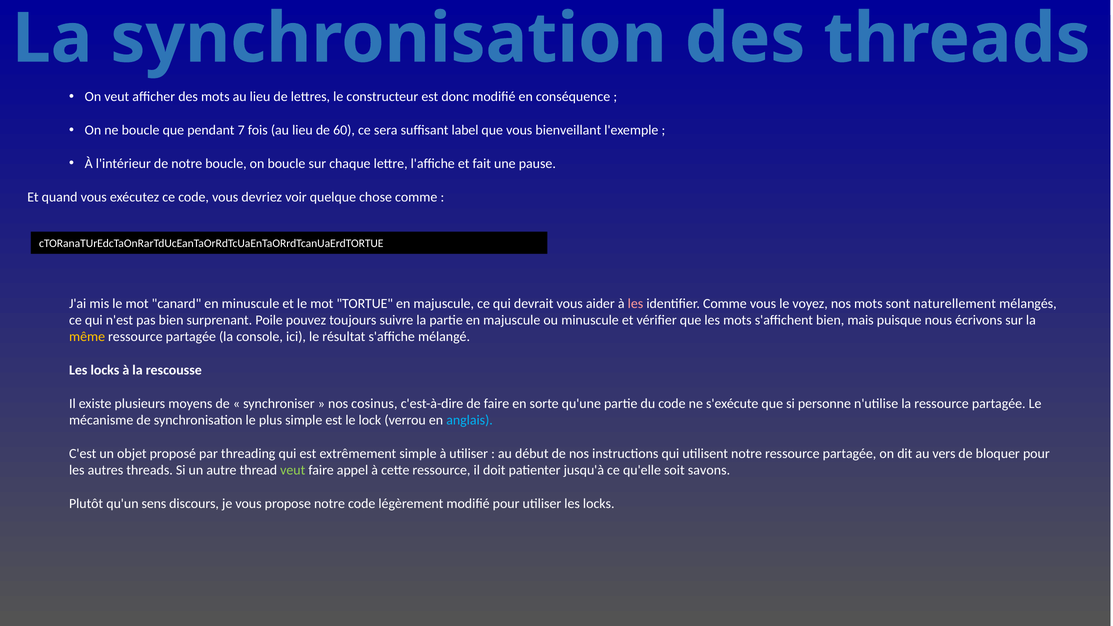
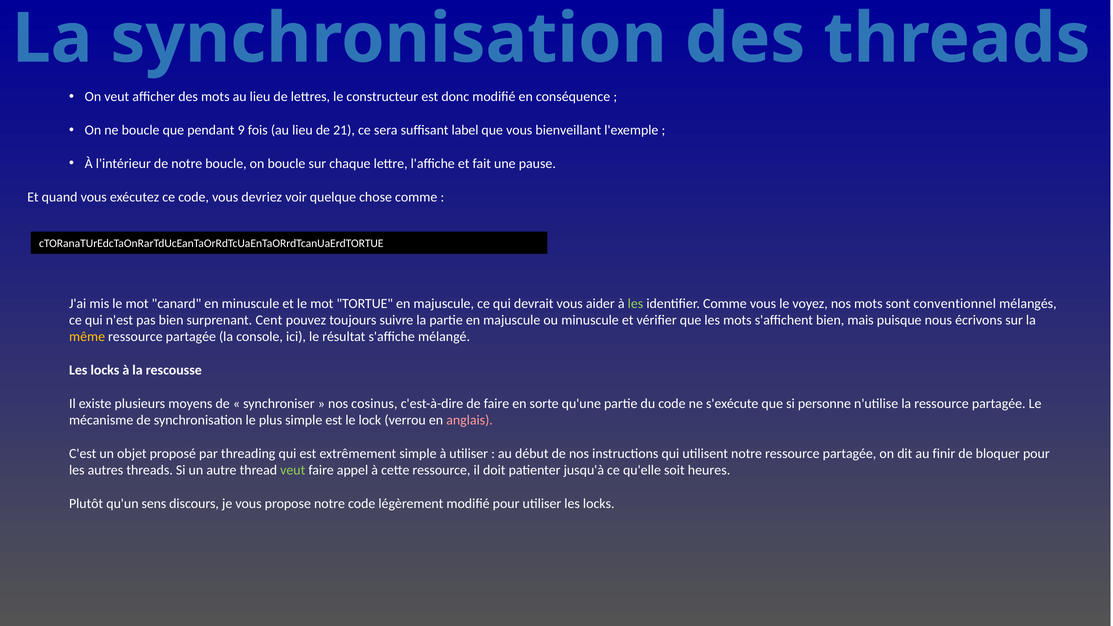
7: 7 -> 9
60: 60 -> 21
les at (635, 303) colour: pink -> light green
naturellement: naturellement -> conventionnel
Poile: Poile -> Cent
anglais colour: light blue -> pink
vers: vers -> finir
savons: savons -> heures
